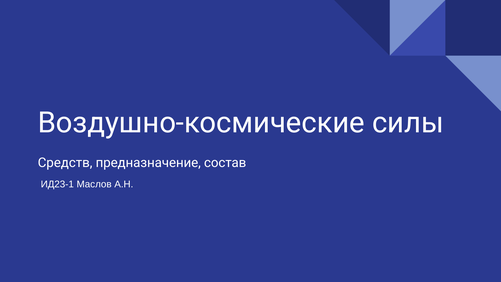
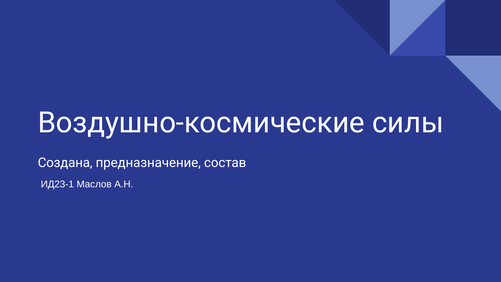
Средств: Средств -> Создана
